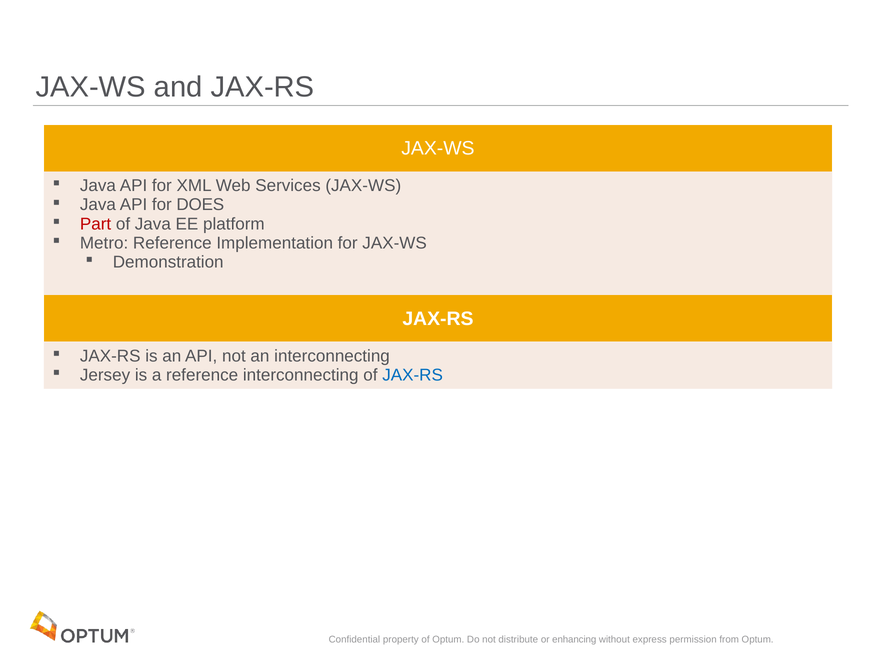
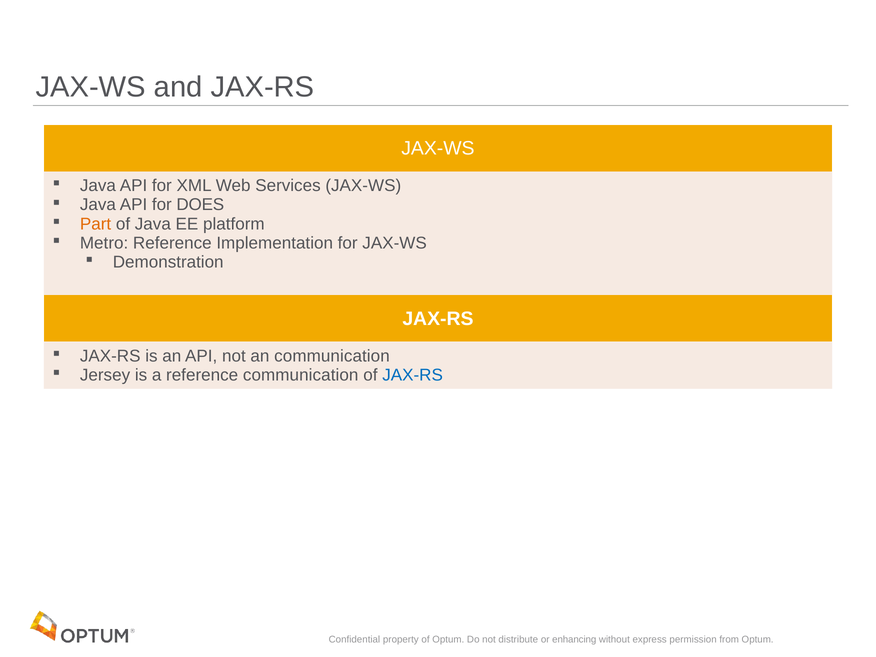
Part colour: red -> orange
an interconnecting: interconnecting -> communication
reference interconnecting: interconnecting -> communication
